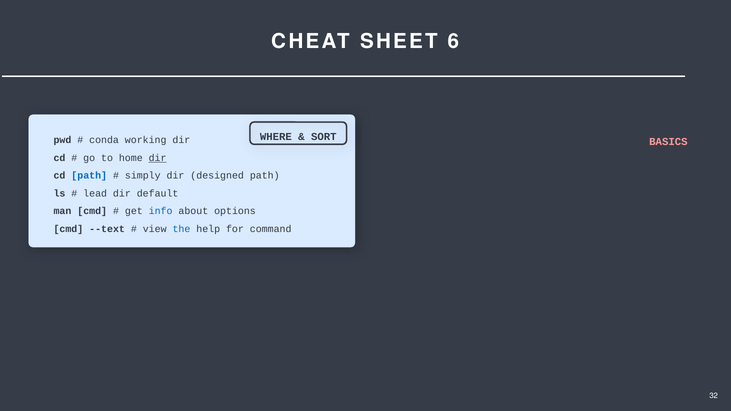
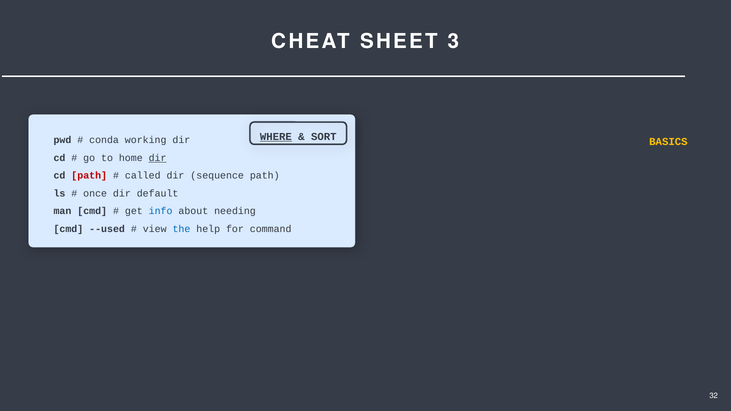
6: 6 -> 3
WHERE underline: none -> present
BASICS colour: pink -> yellow
path at (89, 176) colour: blue -> red
simply: simply -> called
designed: designed -> sequence
lead: lead -> once
options: options -> needing
--text: --text -> --used
